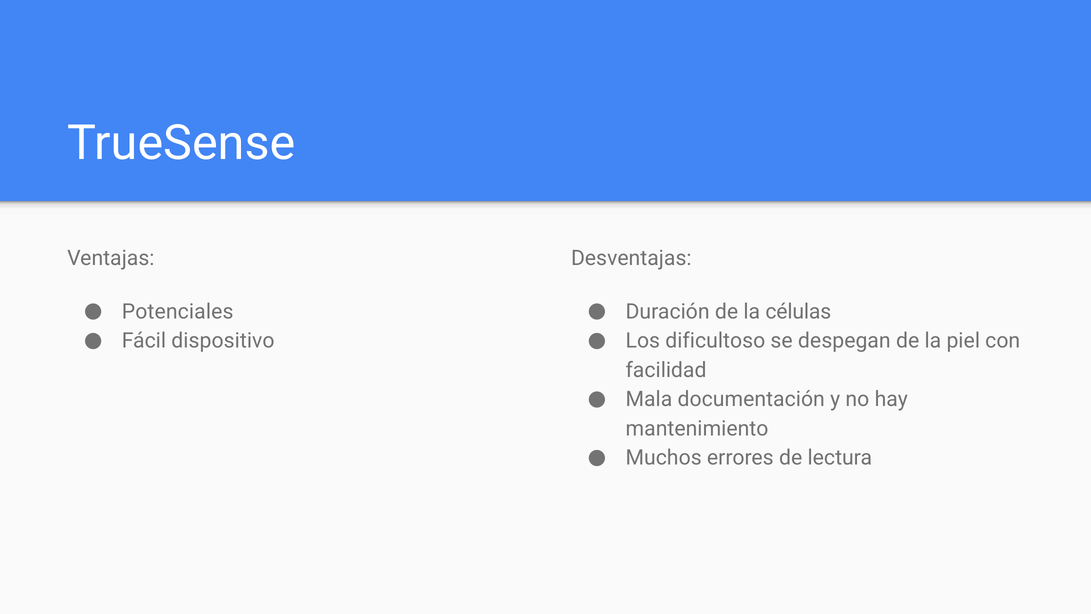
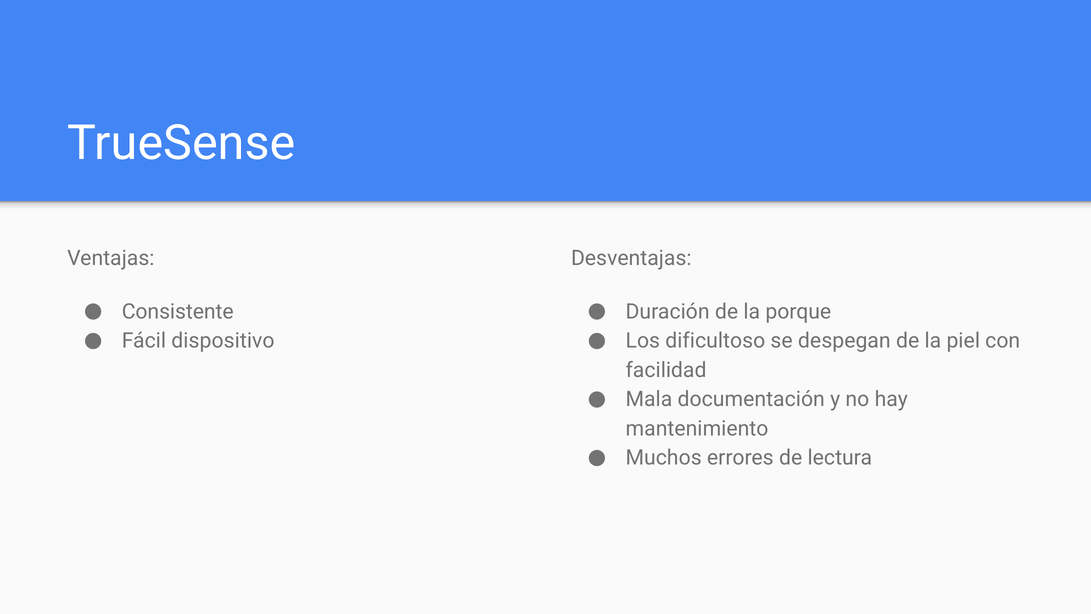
Potenciales: Potenciales -> Consistente
células: células -> porque
